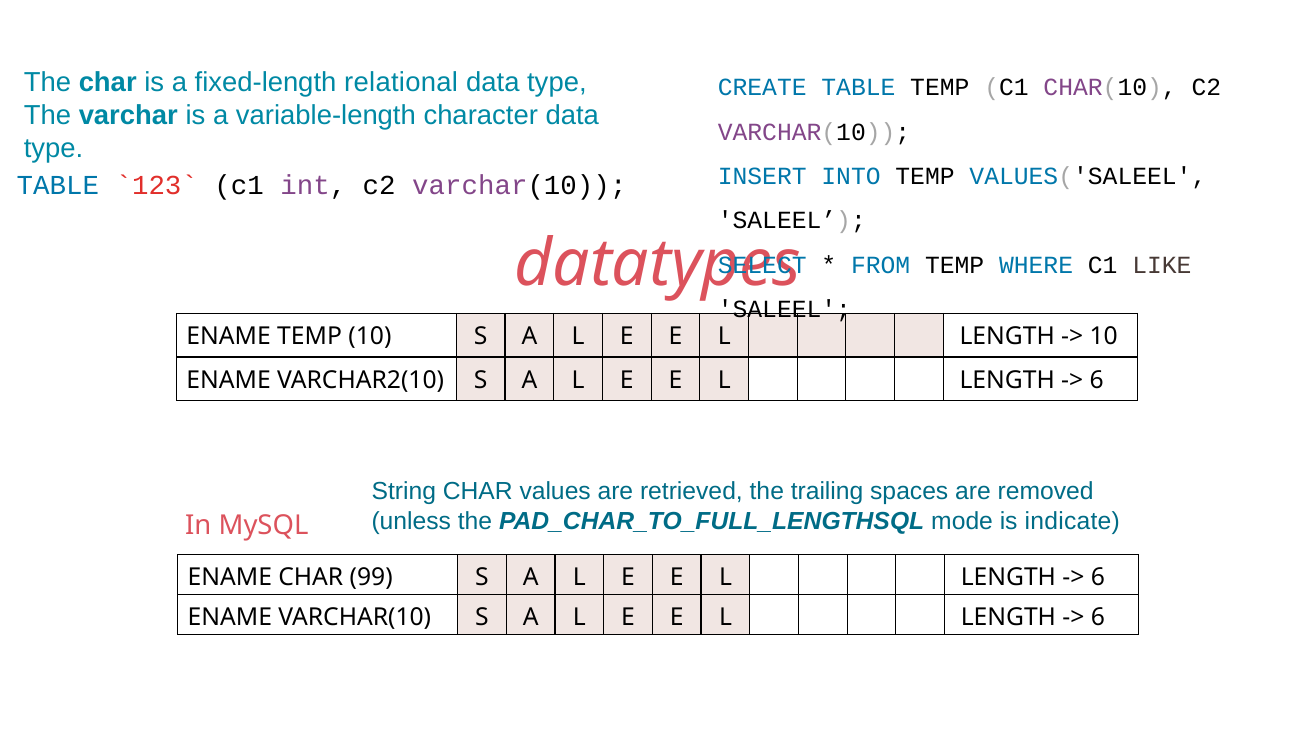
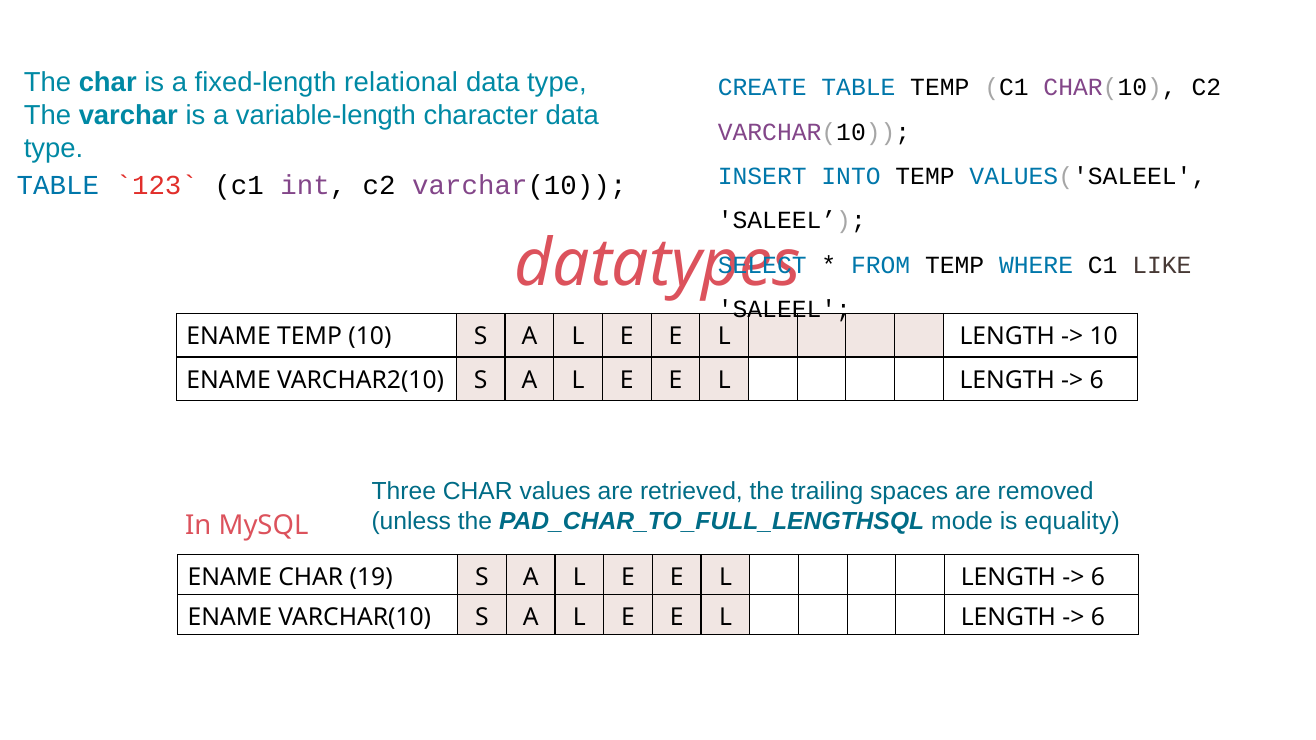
String: String -> Three
indicate: indicate -> equality
99: 99 -> 19
